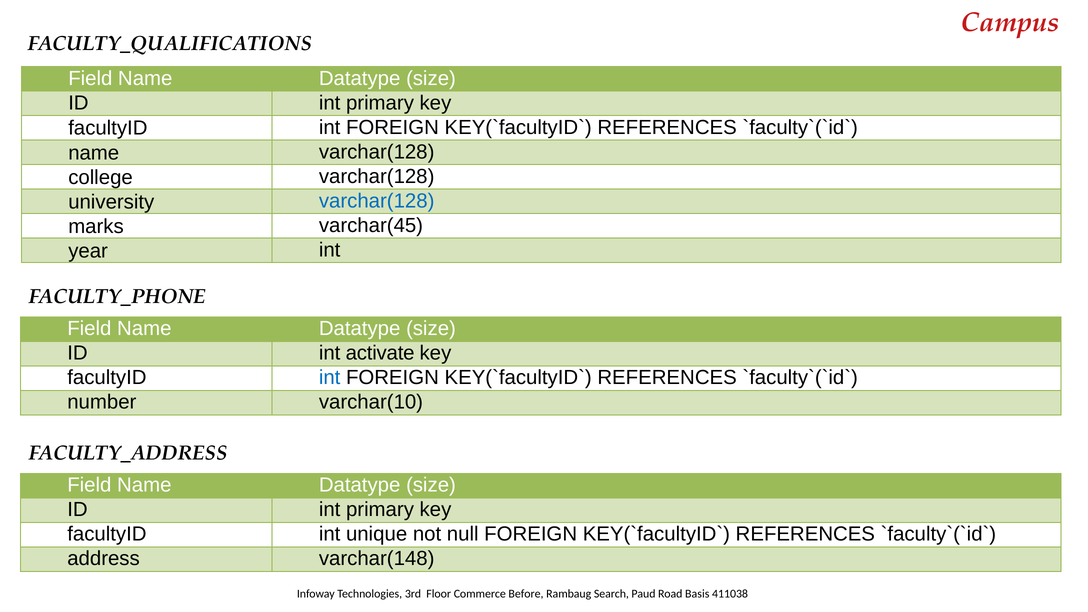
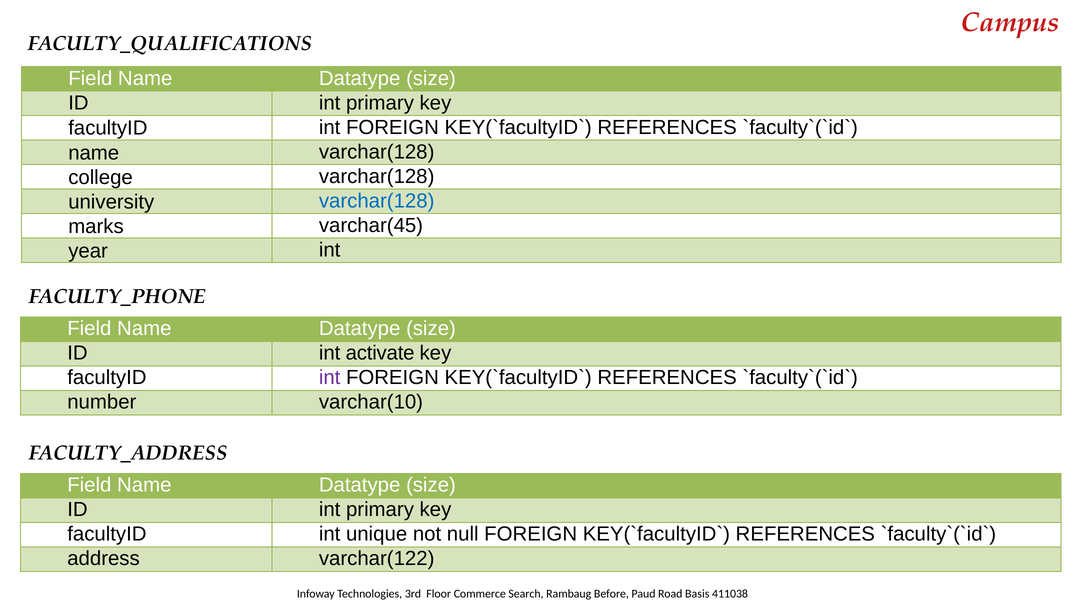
int at (330, 378) colour: blue -> purple
varchar(148: varchar(148 -> varchar(122
Before: Before -> Search
Search: Search -> Before
